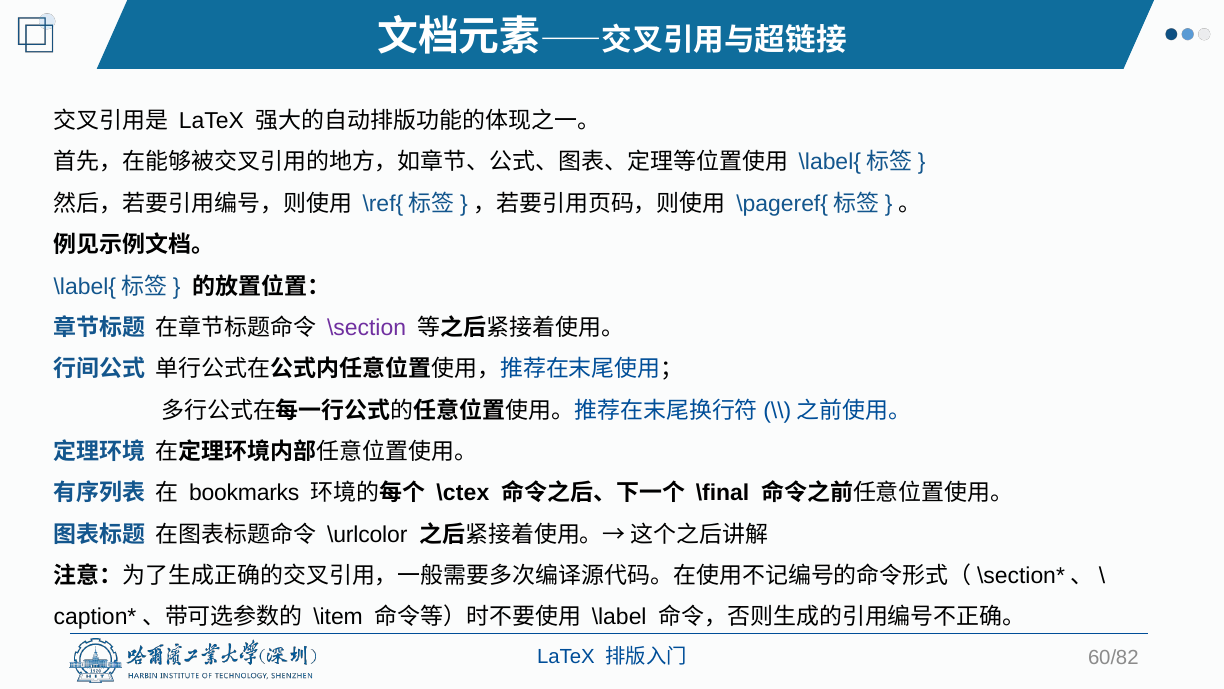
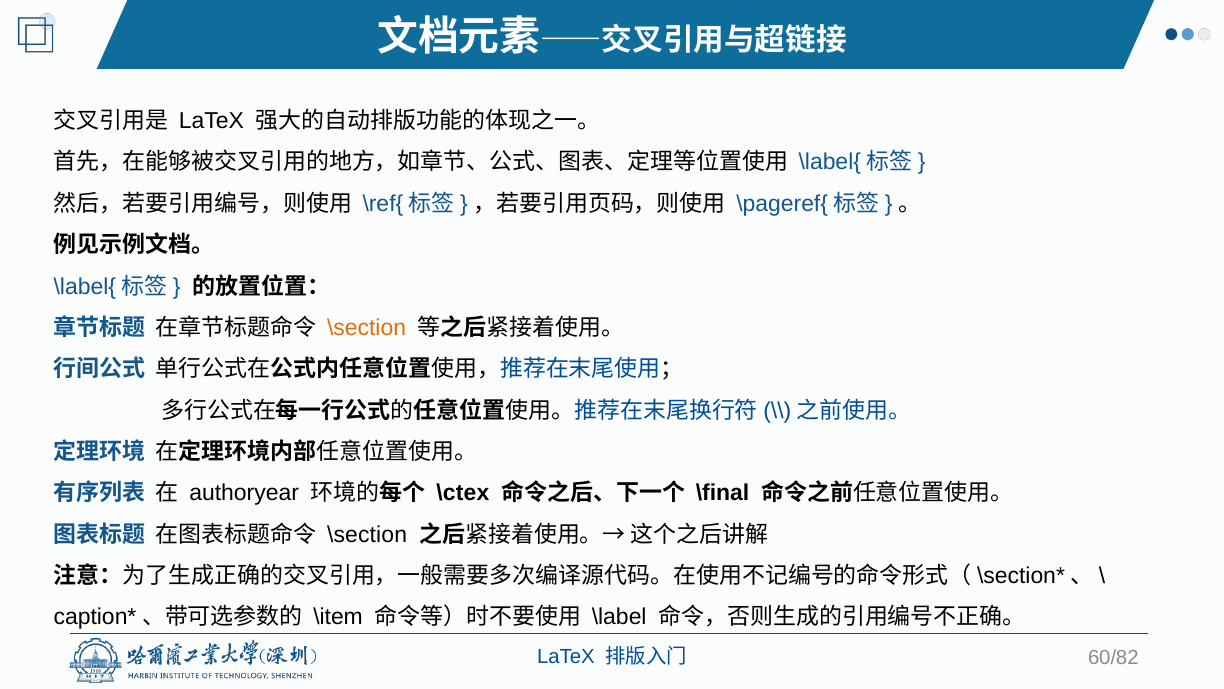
\section at (367, 328) colour: purple -> orange
bookmarks: bookmarks -> authoryear
\urlcolor at (367, 534): \urlcolor -> \section
